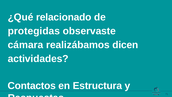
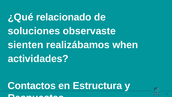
protegidas: protegidas -> soluciones
cámara: cámara -> sienten
dicen: dicen -> when
